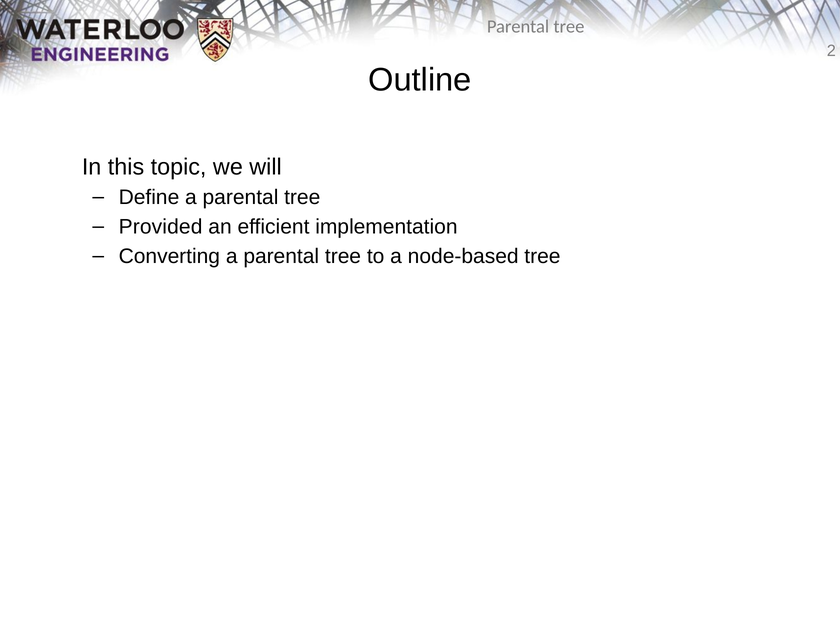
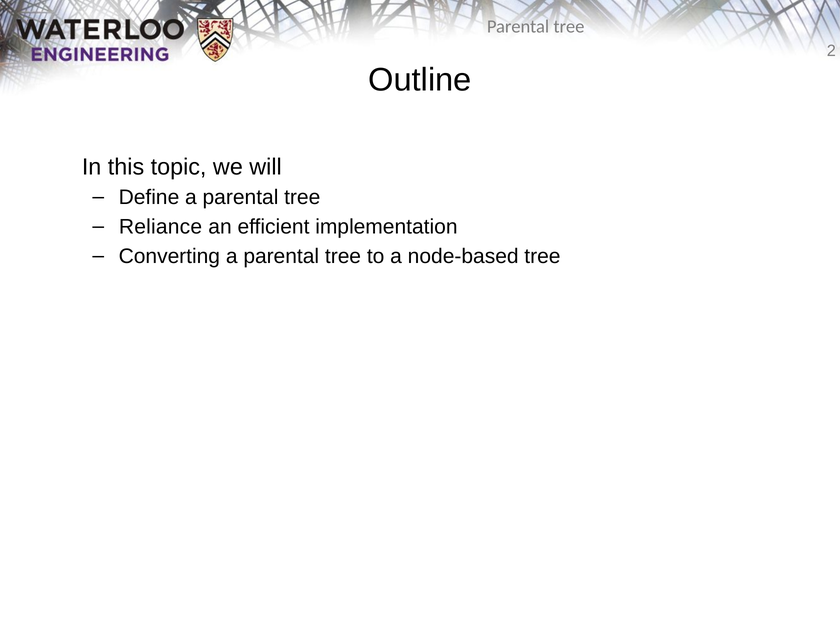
Provided: Provided -> Reliance
